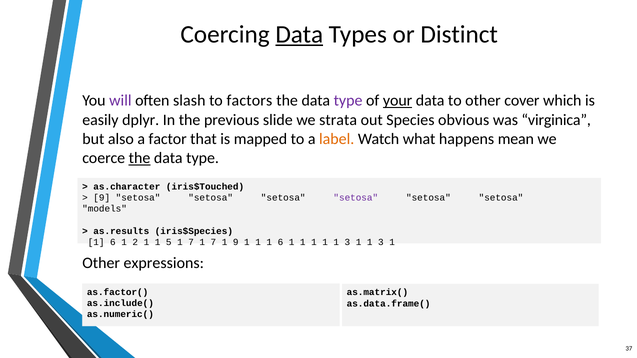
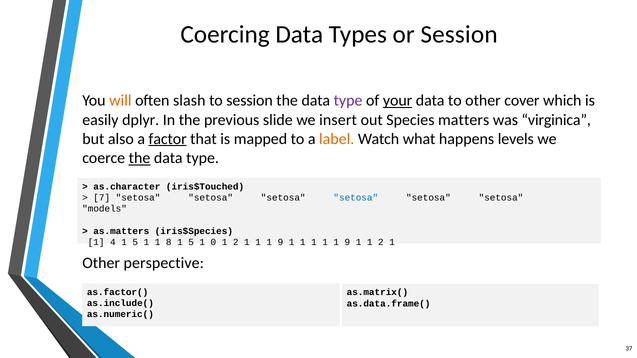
Data at (299, 34) underline: present -> none
or Distinct: Distinct -> Session
will colour: purple -> orange
to factors: factors -> session
strata: strata -> insert
obvious: obvious -> matters
factor underline: none -> present
mean: mean -> levels
9 at (102, 198): 9 -> 7
setosa at (356, 198) colour: purple -> blue
as.results: as.results -> as.matters
6 at (113, 242): 6 -> 4
2 at (135, 242): 2 -> 5
5: 5 -> 8
7 at (191, 242): 7 -> 5
7 at (213, 242): 7 -> 0
9 at (236, 242): 9 -> 2
6 at (280, 242): 6 -> 9
3 at (347, 242): 3 -> 9
3 at (381, 242): 3 -> 2
expressions: expressions -> perspective
